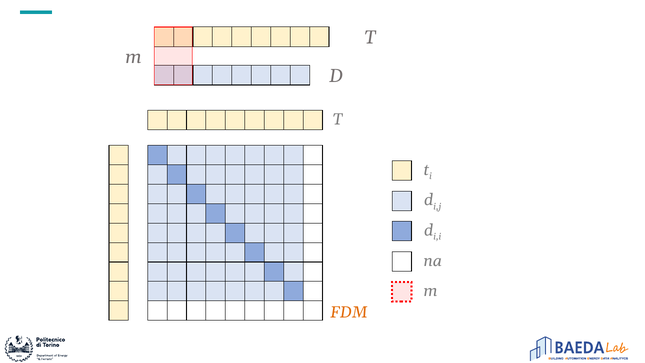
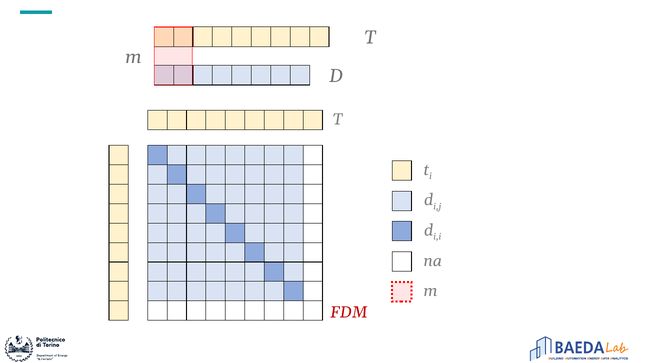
FDM colour: orange -> red
